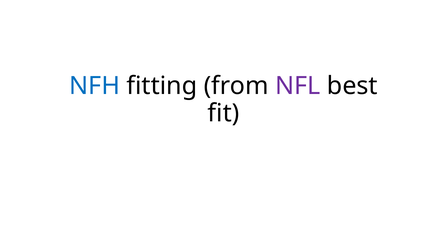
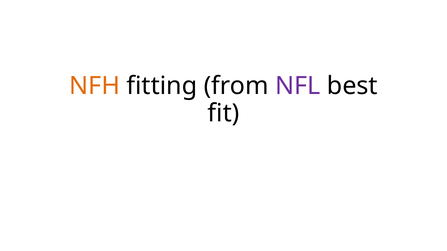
NFH colour: blue -> orange
